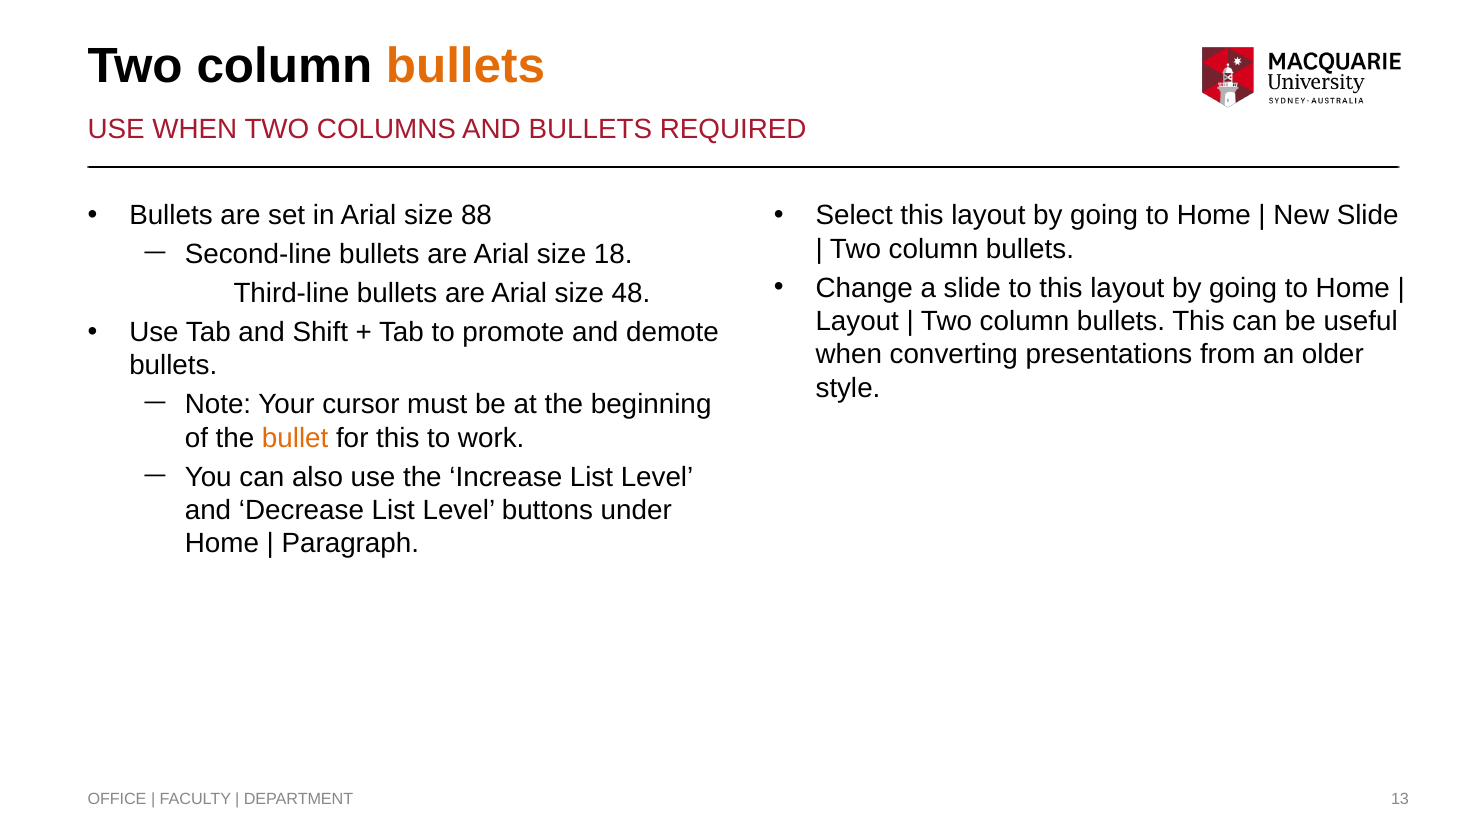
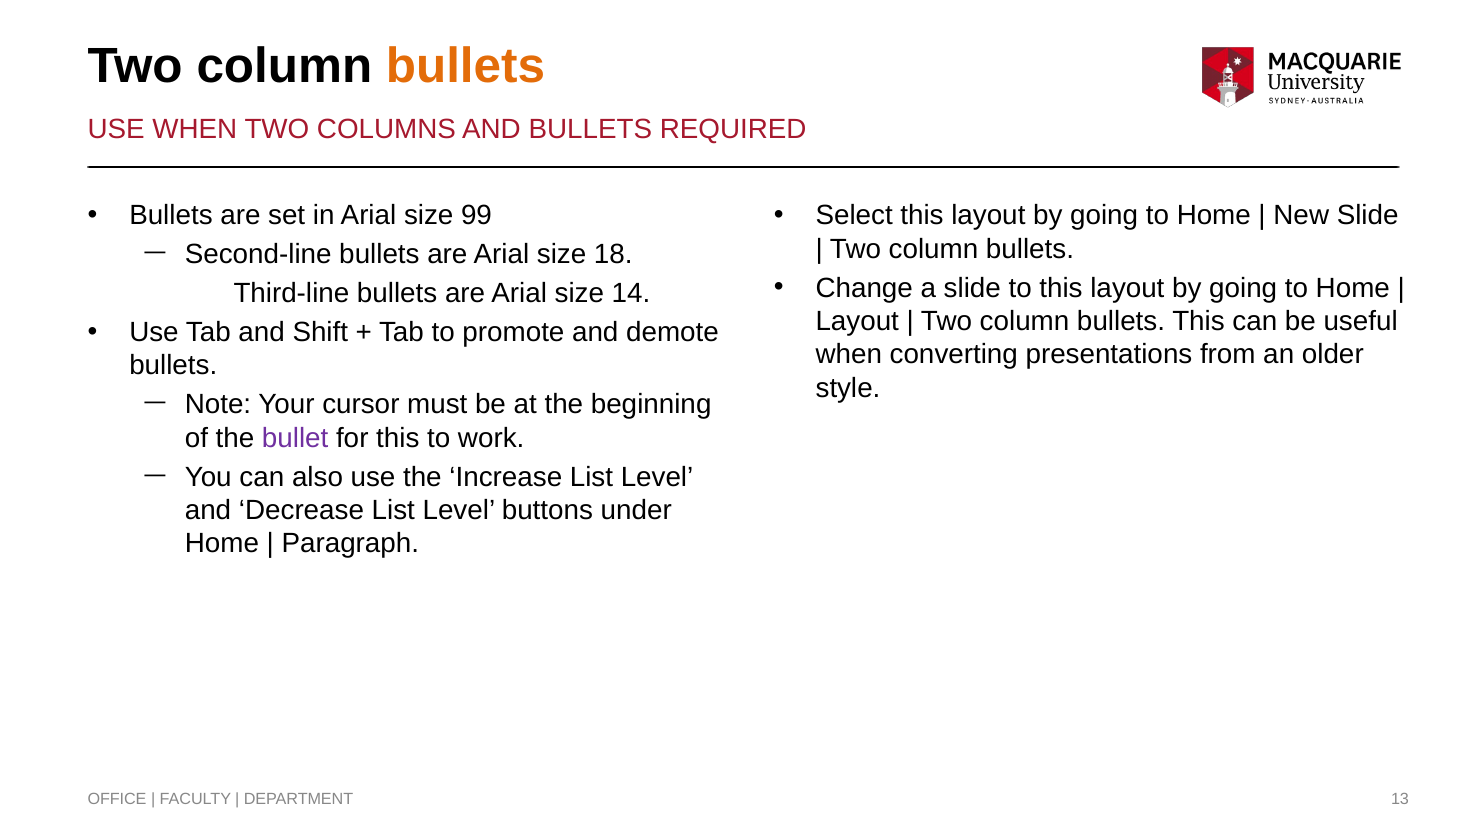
88: 88 -> 99
48: 48 -> 14
bullet colour: orange -> purple
